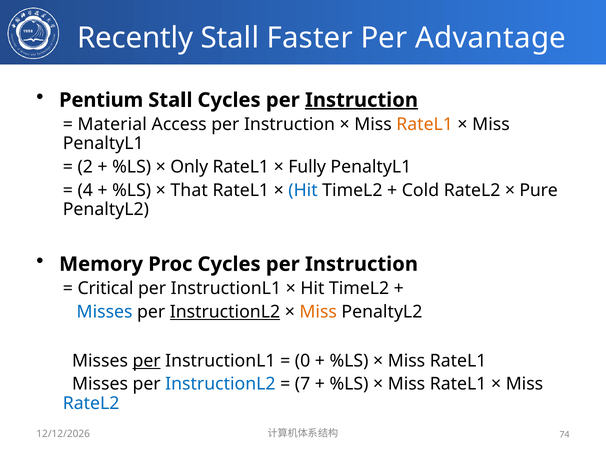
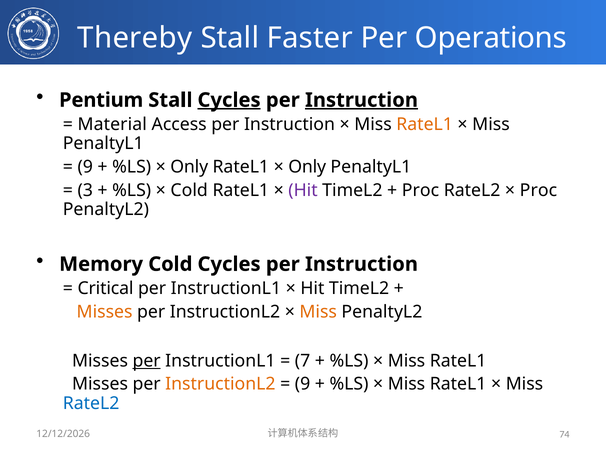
Recently: Recently -> Thereby
Advantage: Advantage -> Operations
Cycles at (229, 100) underline: none -> present
2 at (85, 167): 2 -> 9
Fully at (307, 167): Fully -> Only
4: 4 -> 3
That at (189, 190): That -> Cold
Hit at (303, 190) colour: blue -> purple
Cold at (420, 190): Cold -> Proc
Pure at (539, 190): Pure -> Proc
Memory Proc: Proc -> Cold
Misses at (105, 312) colour: blue -> orange
InstructionL2 at (225, 312) underline: present -> none
0: 0 -> 7
InstructionL2 at (220, 384) colour: blue -> orange
7 at (303, 384): 7 -> 9
